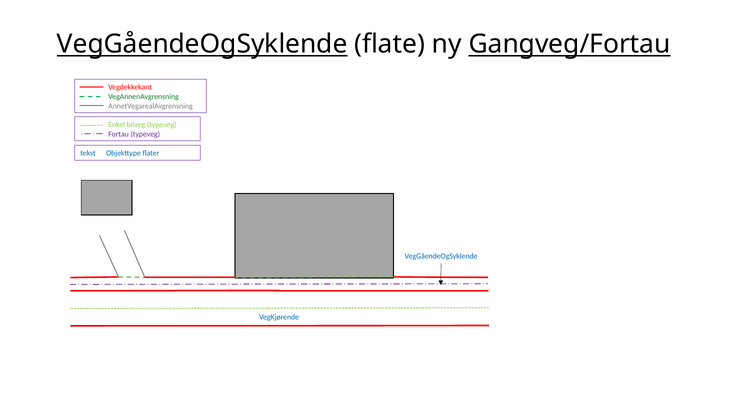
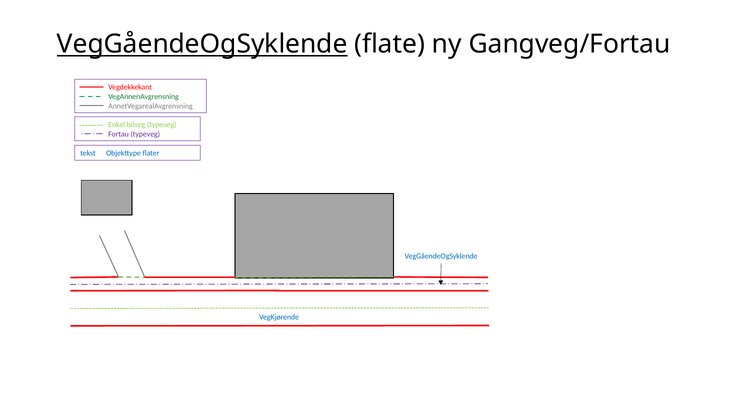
Gangveg/Fortau underline: present -> none
